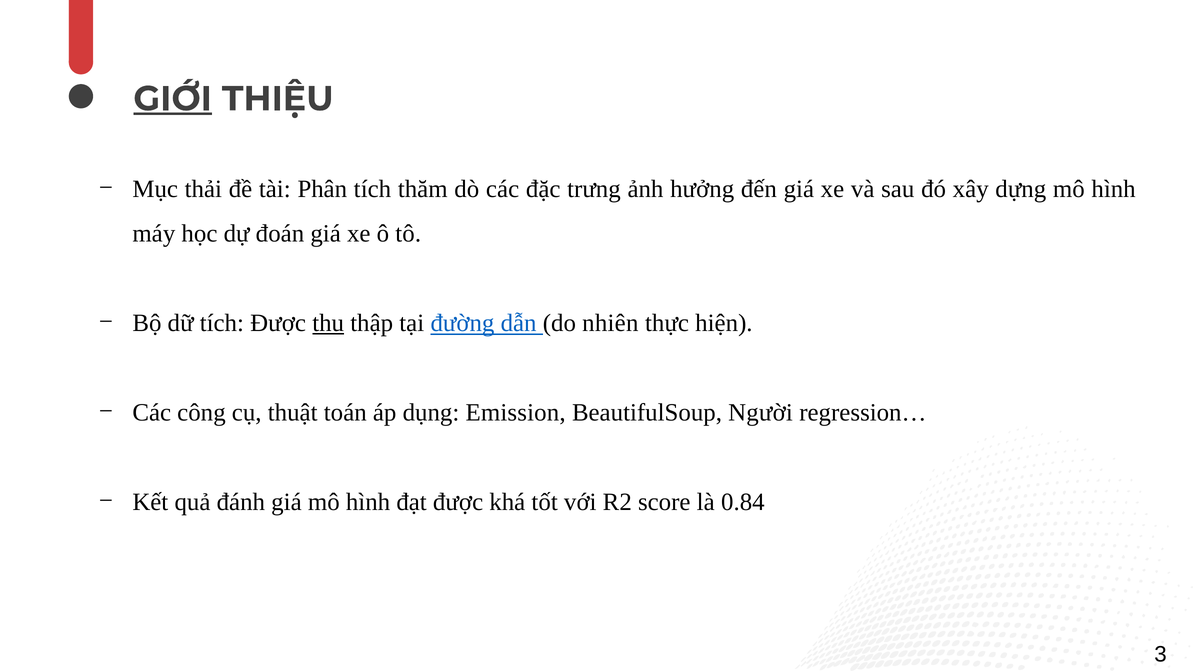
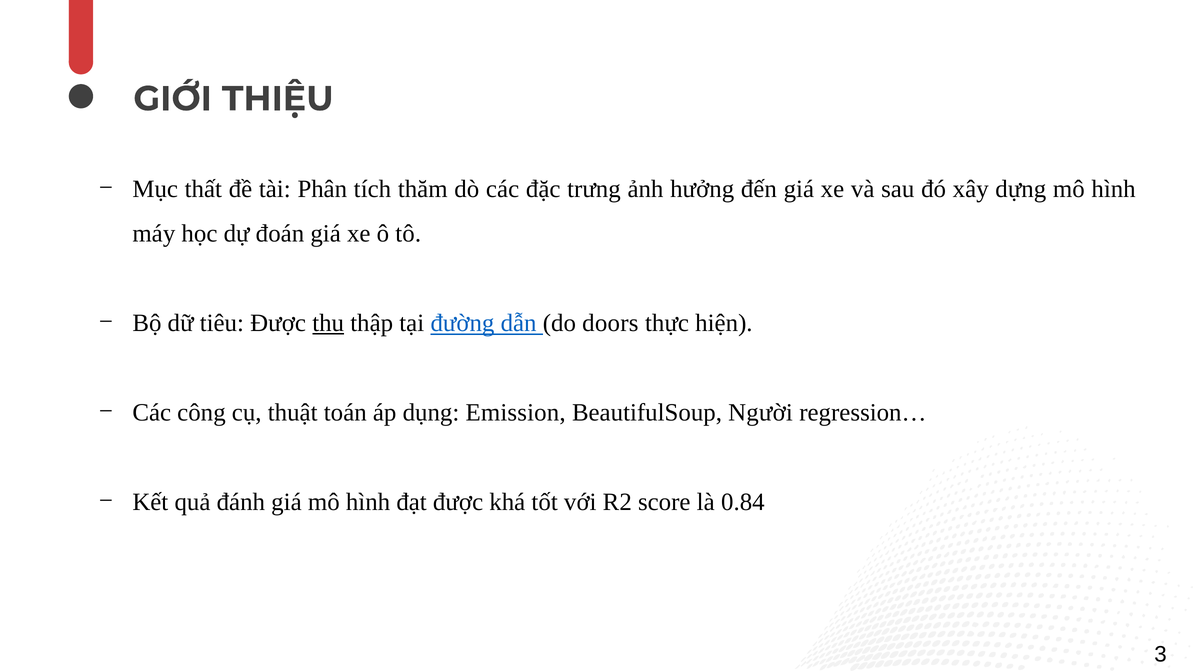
GIỚI underline: present -> none
thải: thải -> thất
dữ tích: tích -> tiêu
nhiên: nhiên -> doors
